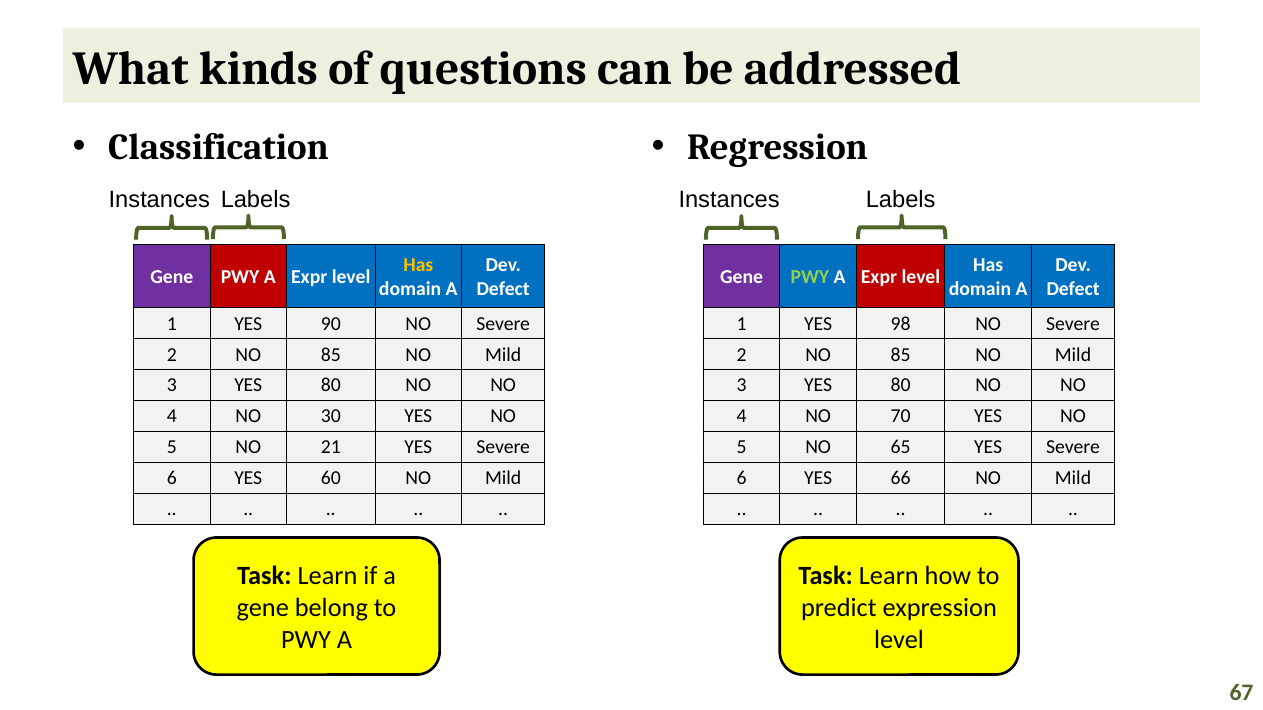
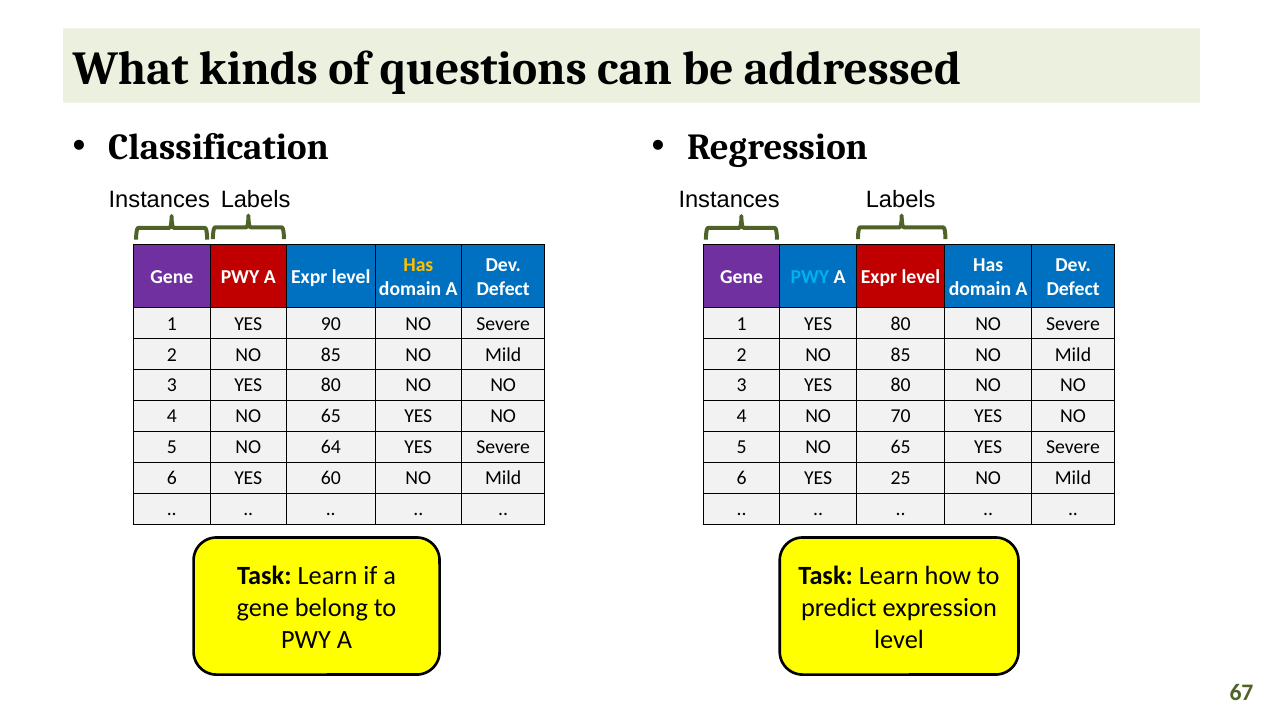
PWY at (810, 277) colour: light green -> light blue
1 YES 98: 98 -> 80
4 NO 30: 30 -> 65
21: 21 -> 64
66: 66 -> 25
